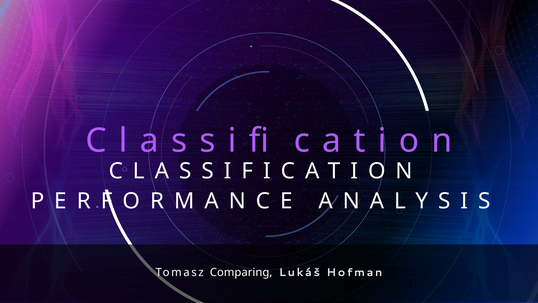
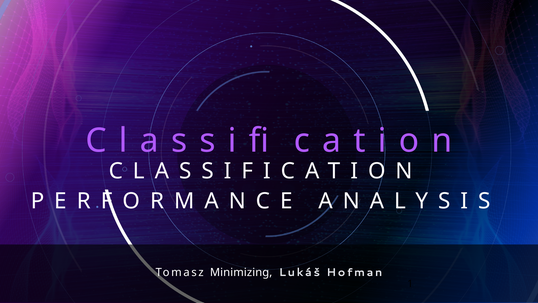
Comparing: Comparing -> Minimizing
